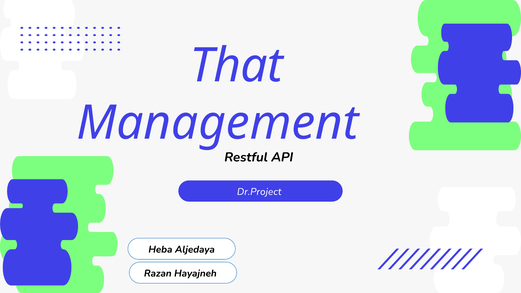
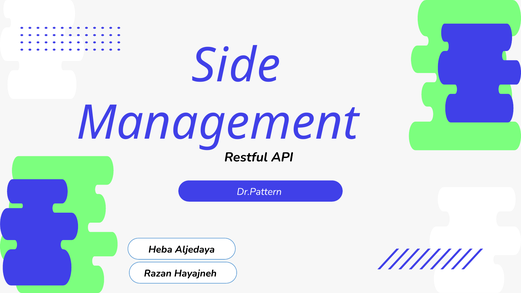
That: That -> Side
Dr.Project: Dr.Project -> Dr.Pattern
